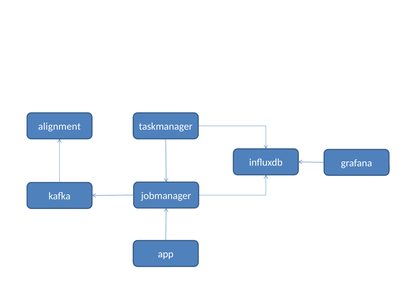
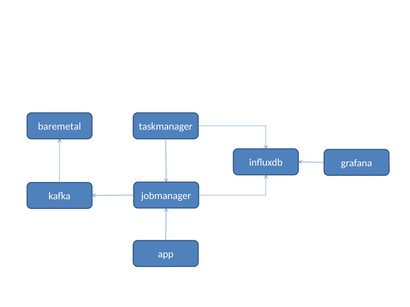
alignment: alignment -> baremetal
